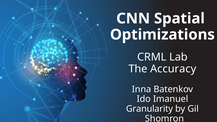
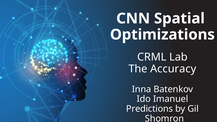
Granularity: Granularity -> Predictions
